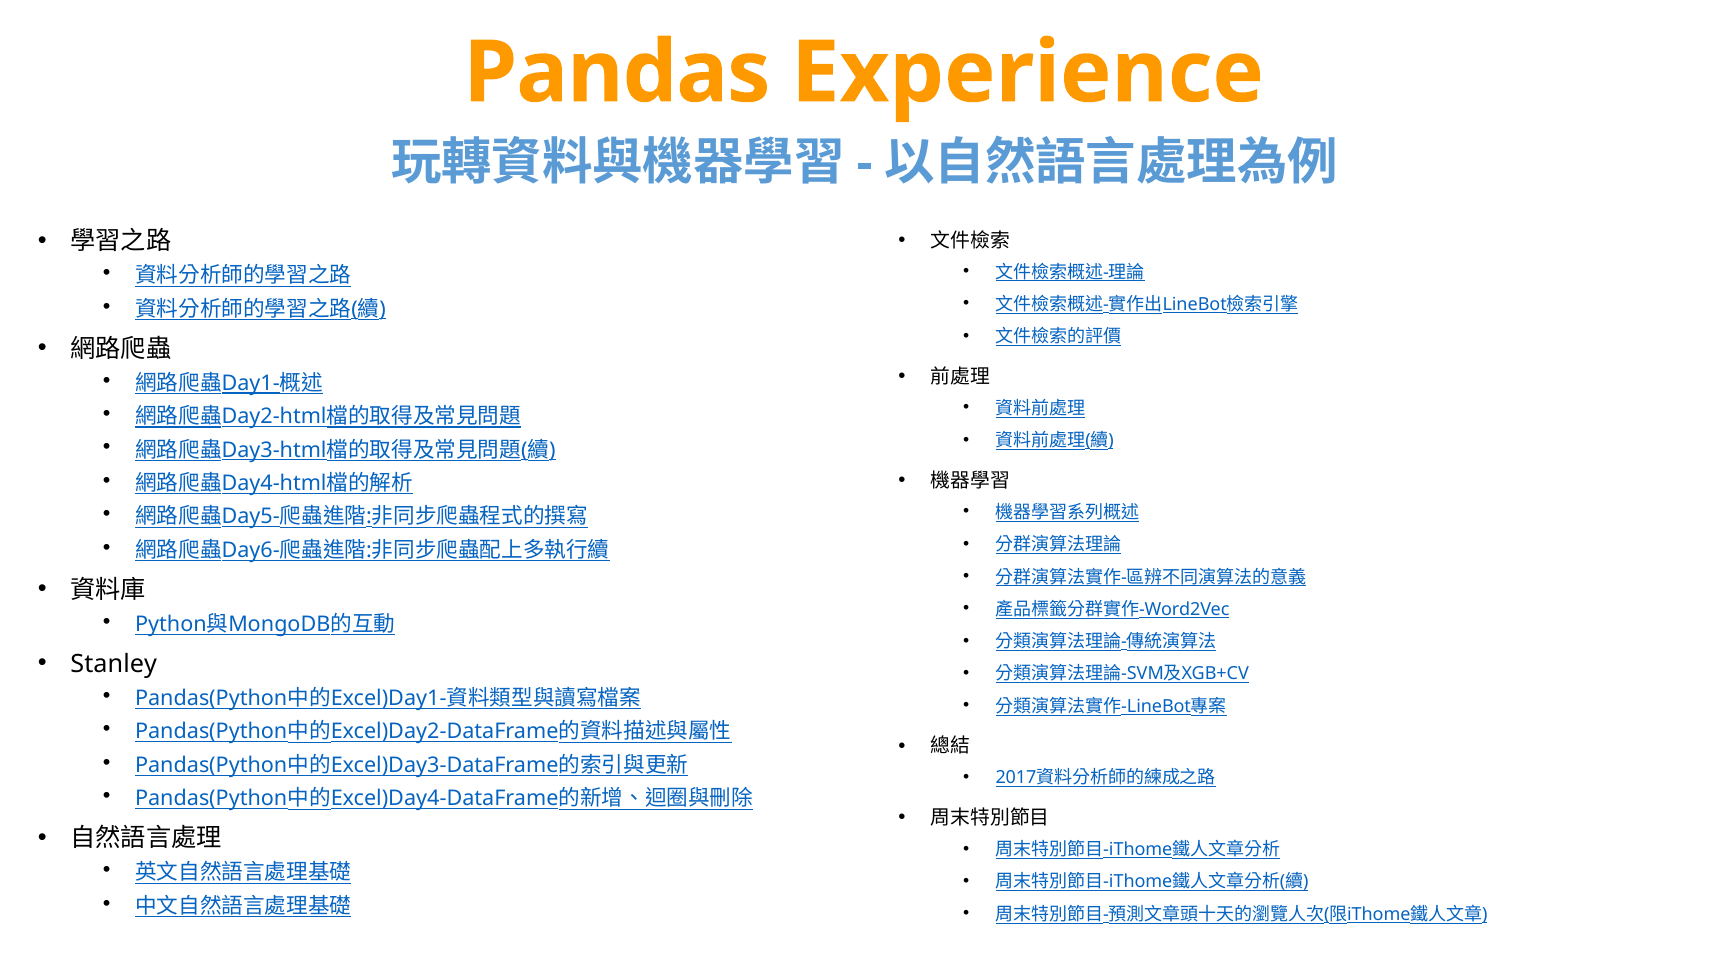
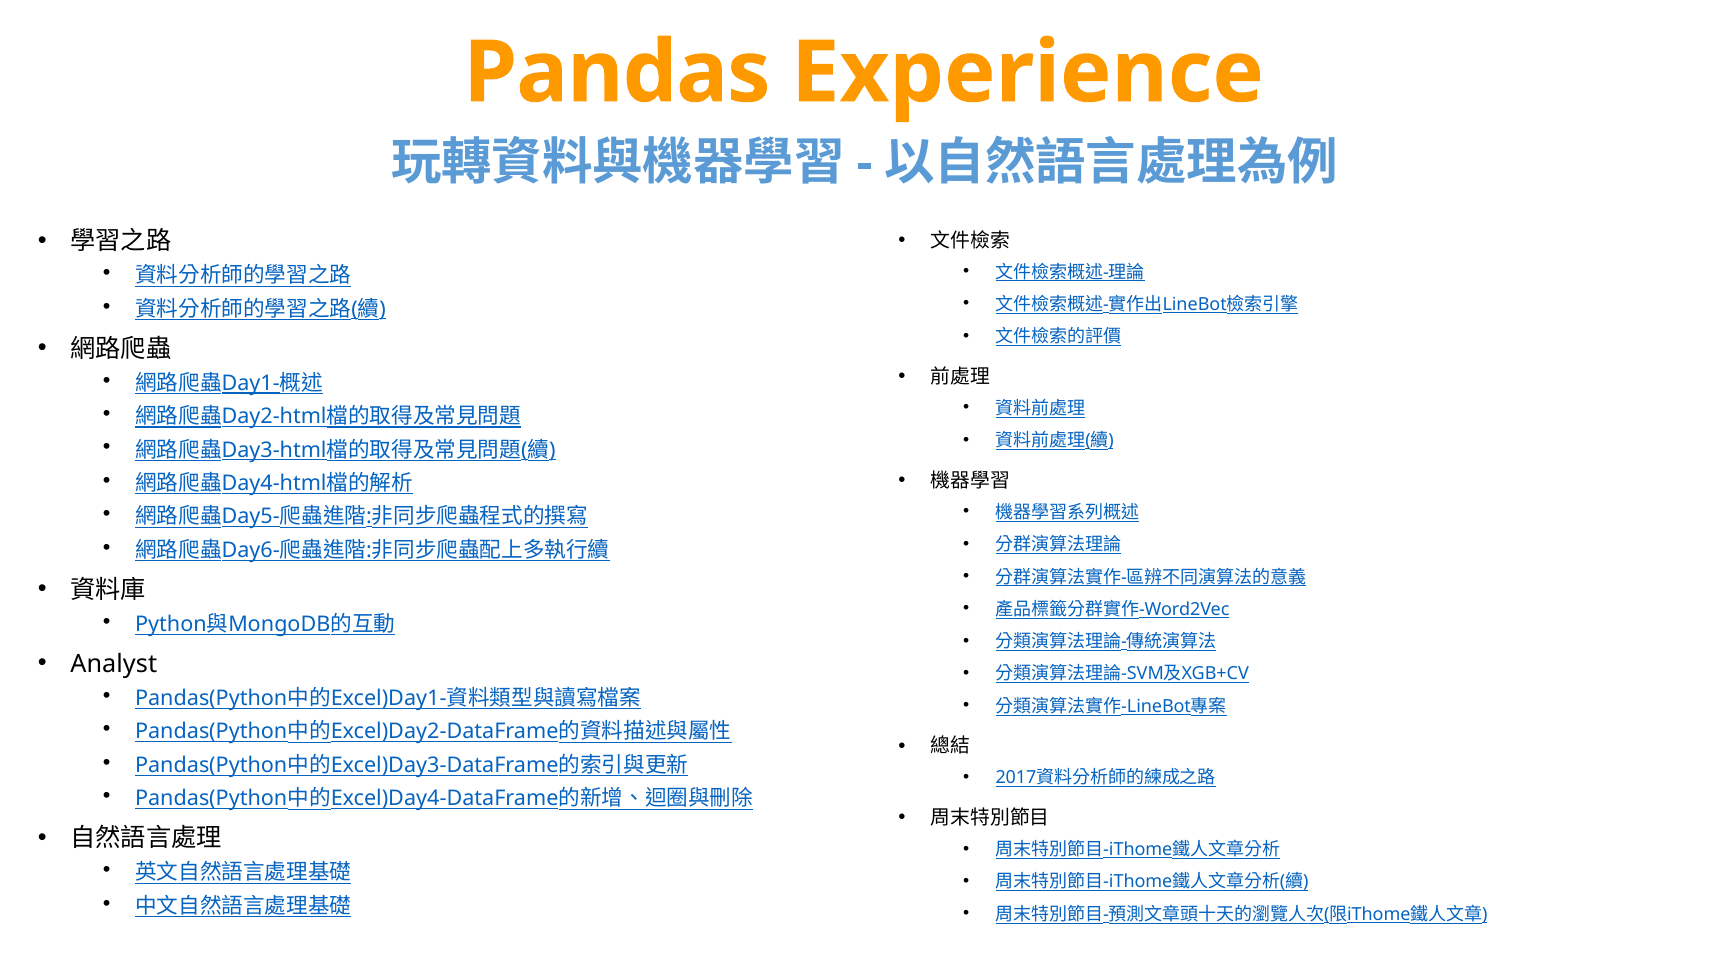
Stanley: Stanley -> Analyst
